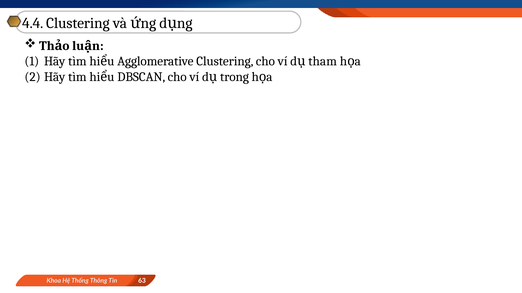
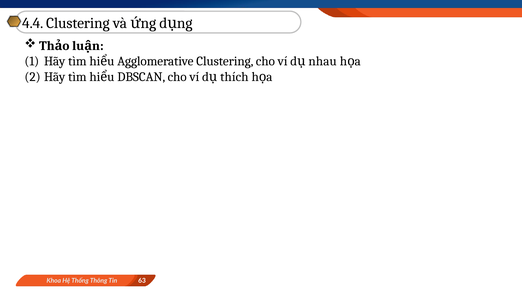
tham: tham -> nhau
trong: trong -> thích
